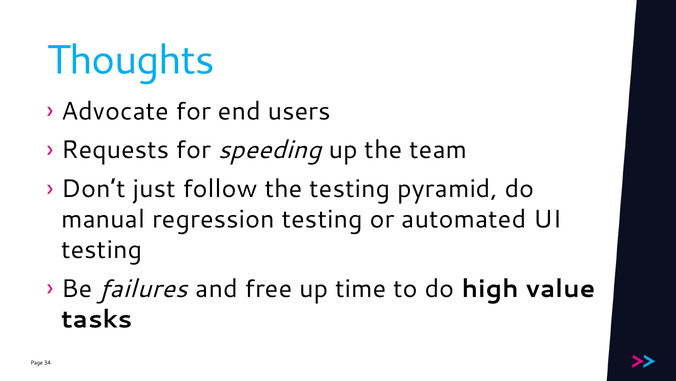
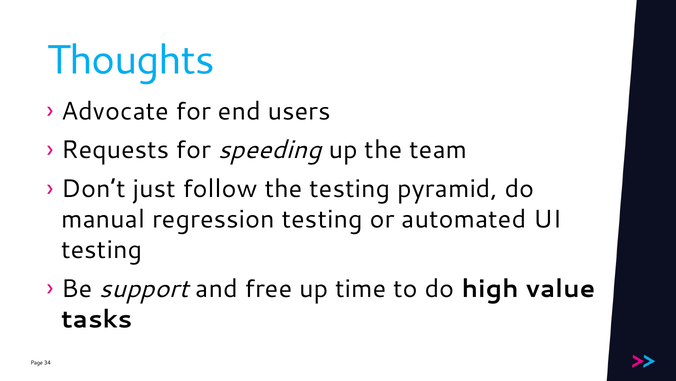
failures: failures -> support
